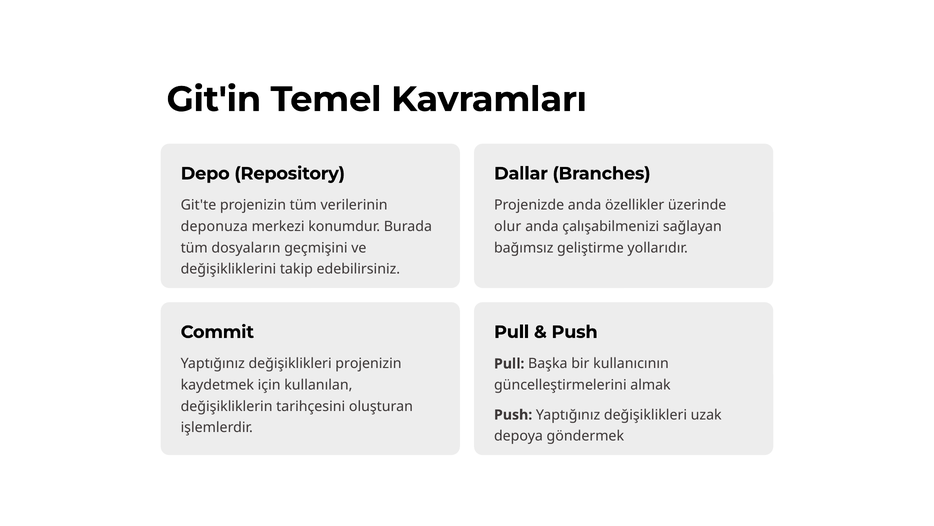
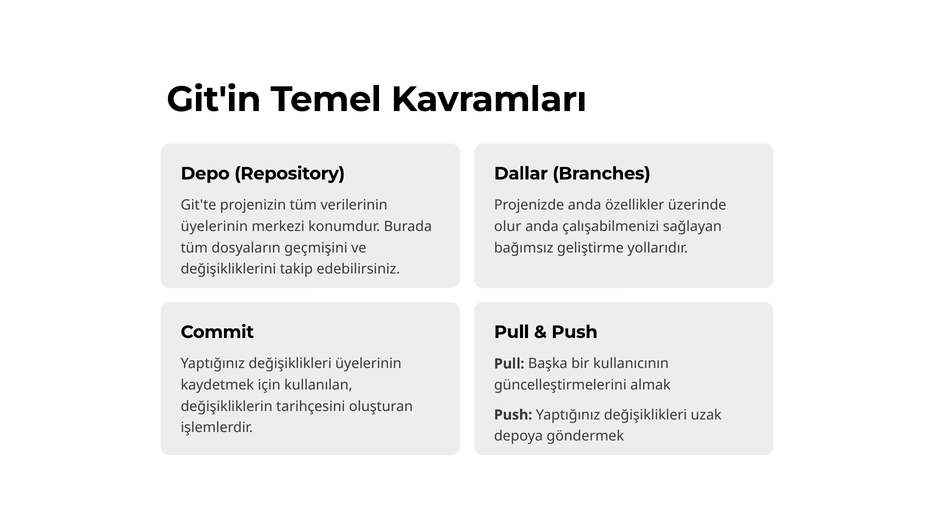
deponuza at (214, 226): deponuza -> üyelerinin
değişiklikleri projenizin: projenizin -> üyelerinin
